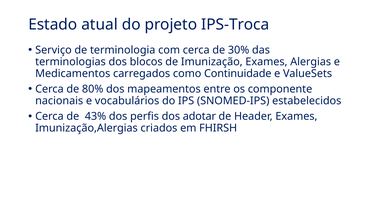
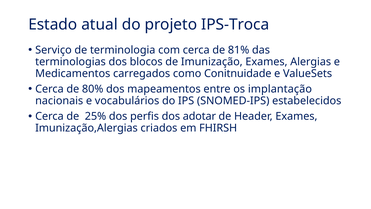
30%: 30% -> 81%
Continuidade: Continuidade -> Conitnuidade
componente: componente -> implantação
43%: 43% -> 25%
